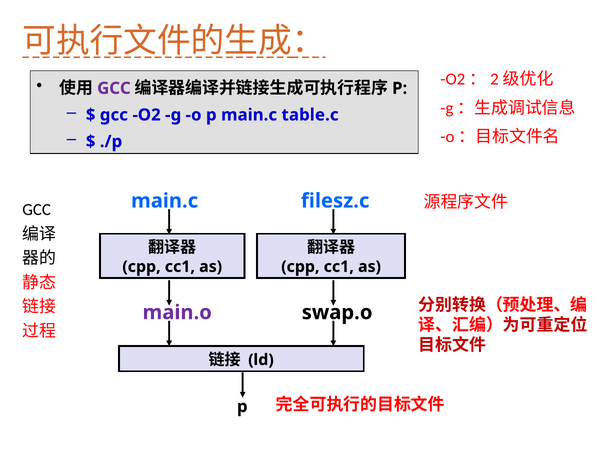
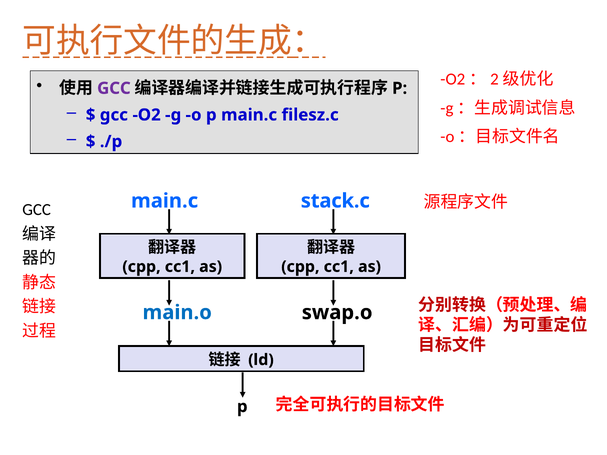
table.c: table.c -> filesz.c
filesz.c: filesz.c -> stack.c
main.o colour: purple -> blue
